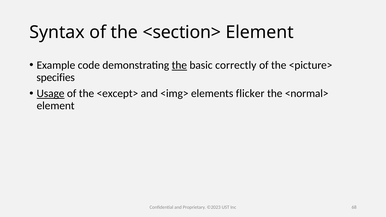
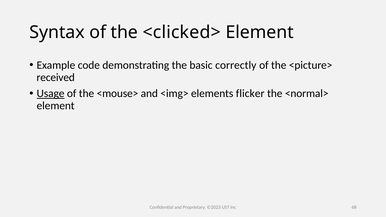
<section>: <section> -> <clicked>
the at (179, 65) underline: present -> none
specifies: specifies -> received
<except>: <except> -> <mouse>
